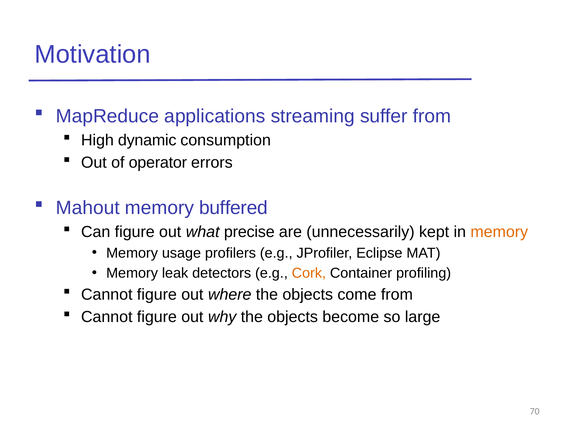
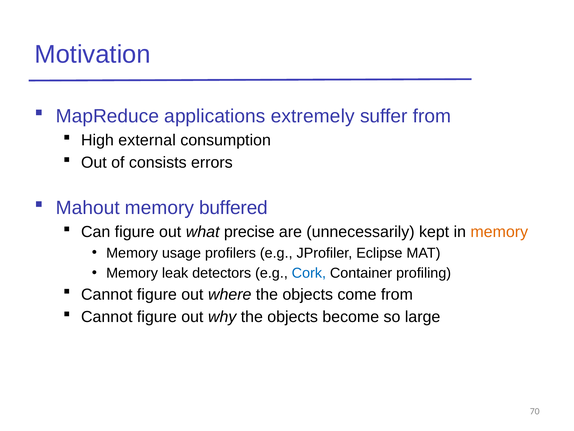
streaming: streaming -> extremely
dynamic: dynamic -> external
operator: operator -> consists
Cork colour: orange -> blue
